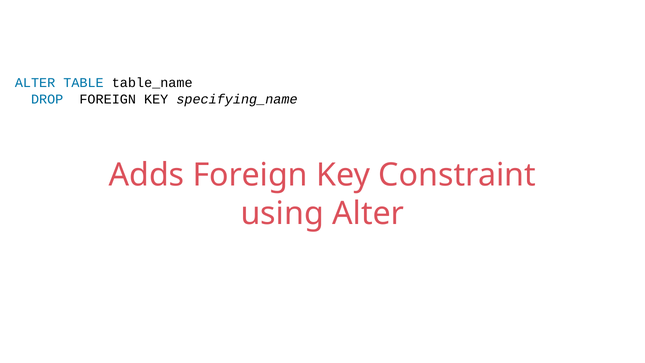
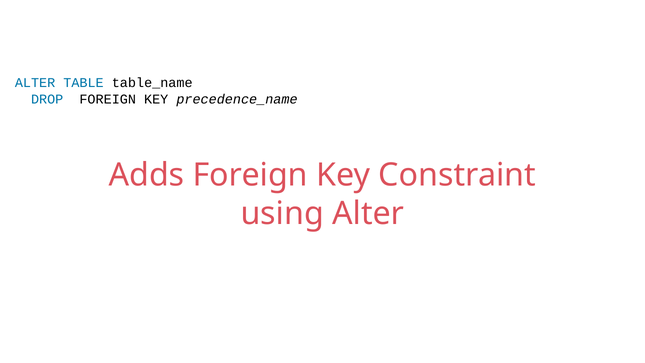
specifying_name: specifying_name -> precedence_name
